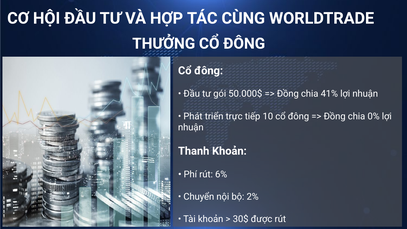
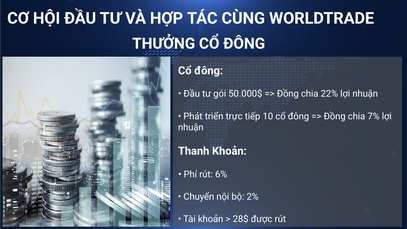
41%: 41% -> 22%
0%: 0% -> 7%
30$: 30$ -> 28$
